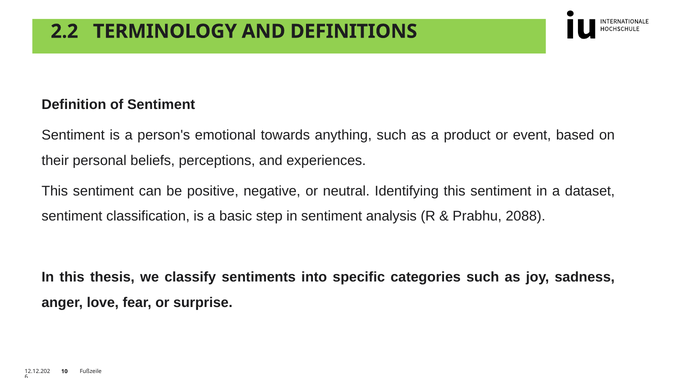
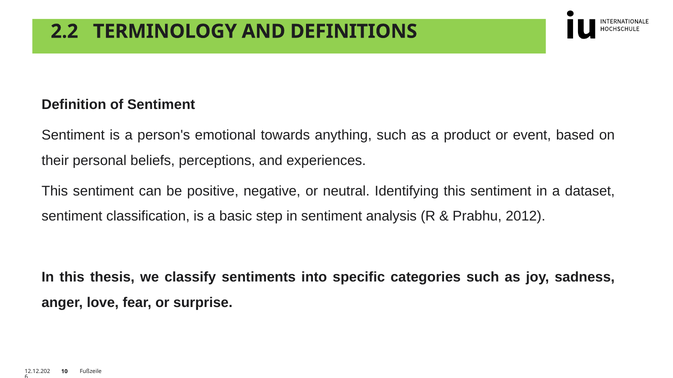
2088: 2088 -> 2012
